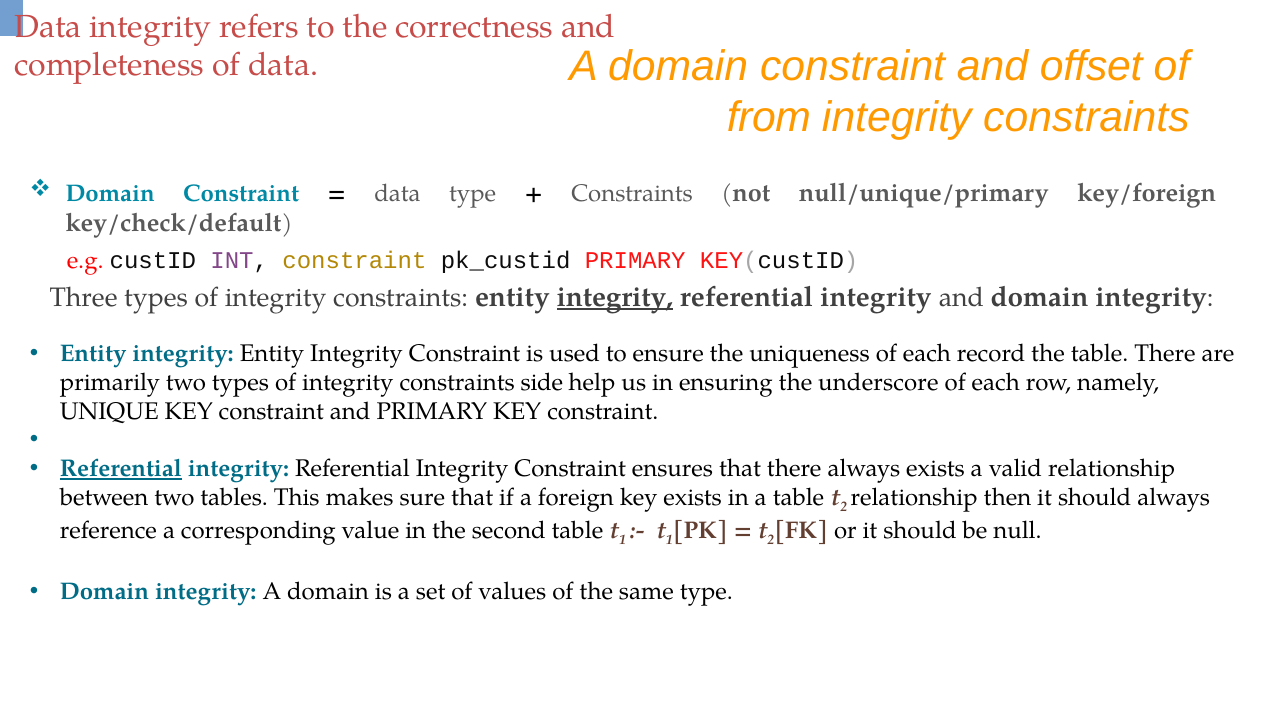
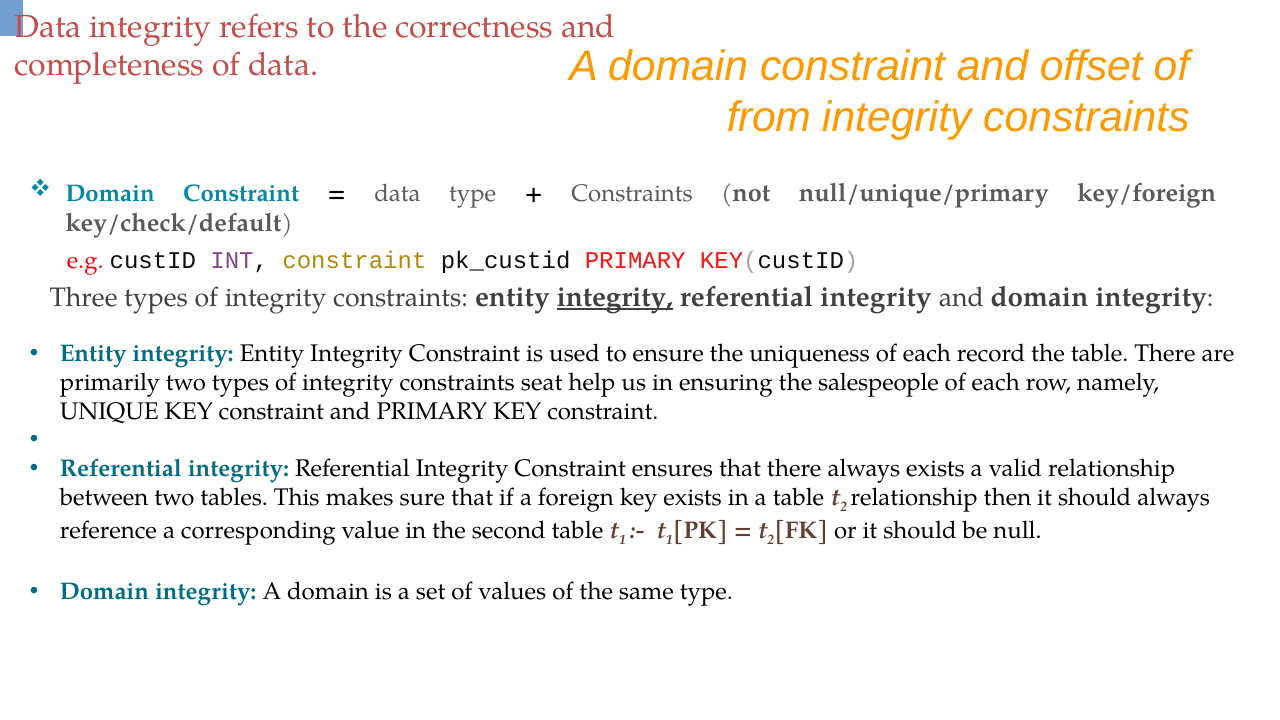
side: side -> seat
underscore: underscore -> salespeople
Referential at (121, 469) underline: present -> none
